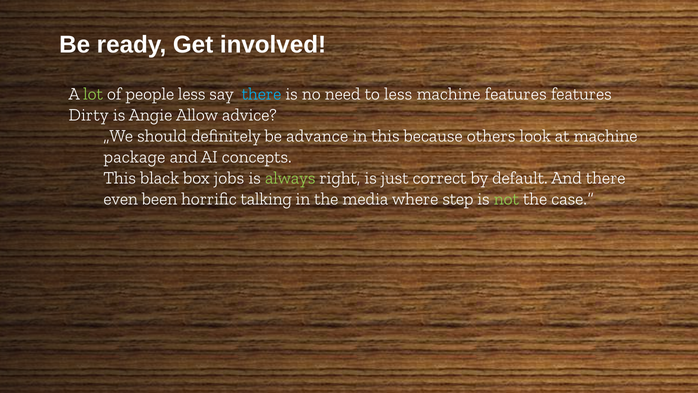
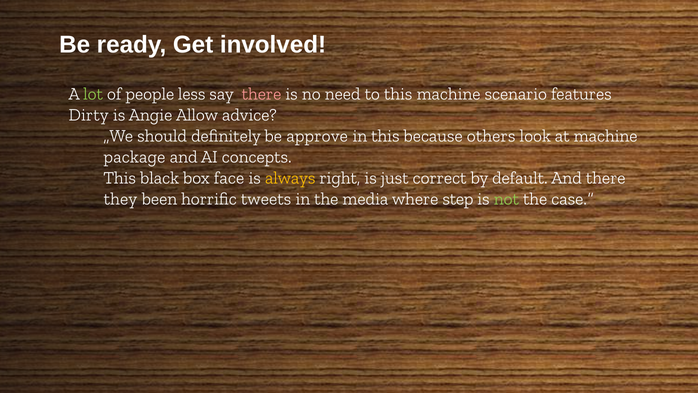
there at (262, 94) colour: light blue -> pink
to less: less -> this
machine features: features -> scenario
advance: advance -> approve
jobs: jobs -> face
always colour: light green -> yellow
even: even -> they
talking: talking -> tweets
